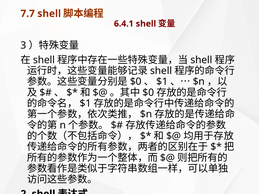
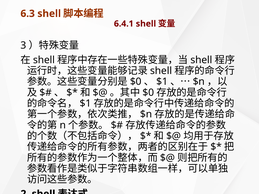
7.7: 7.7 -> 6.3
